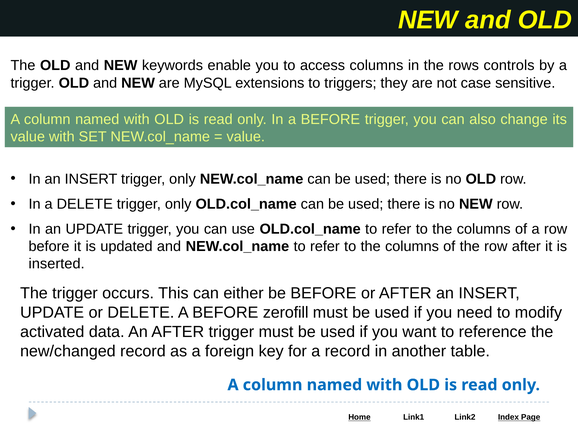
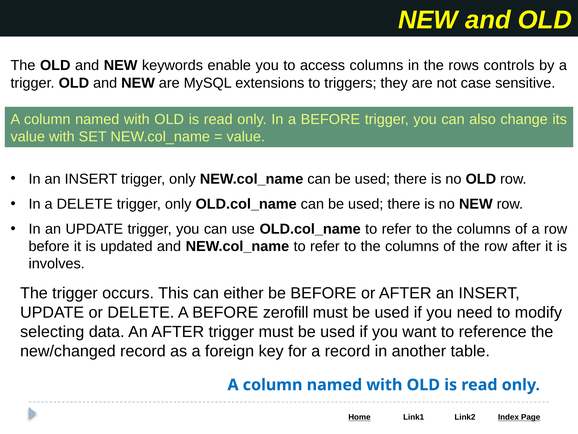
inserted: inserted -> involves
activated: activated -> selecting
